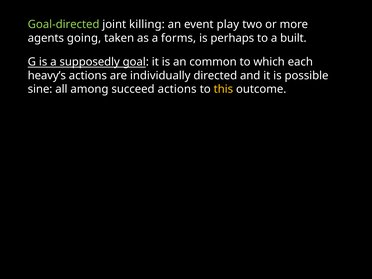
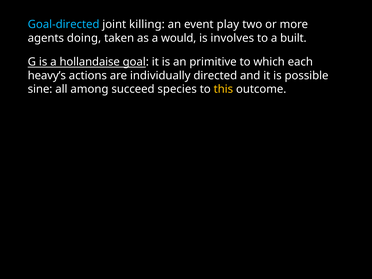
Goal-directed colour: light green -> light blue
going: going -> doing
forms: forms -> would
perhaps: perhaps -> involves
supposedly: supposedly -> hollandaise
common: common -> primitive
succeed actions: actions -> species
